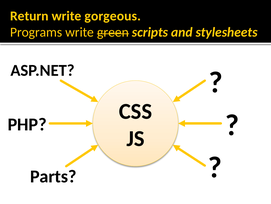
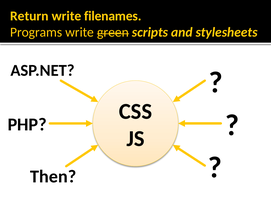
gorgeous: gorgeous -> filenames
Parts: Parts -> Then
